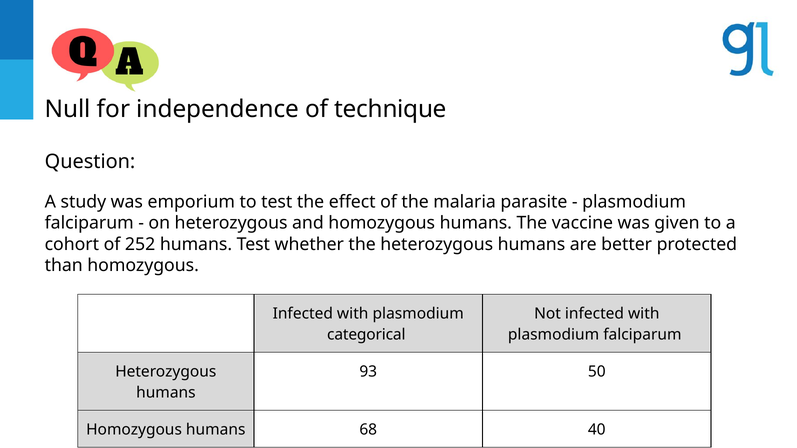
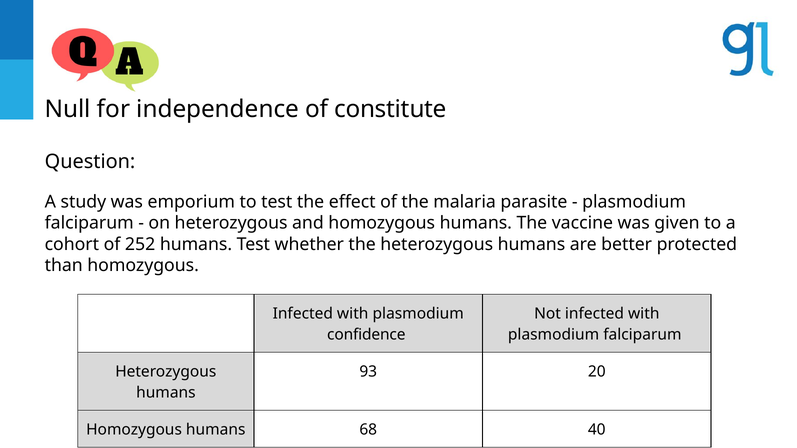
technique: technique -> constitute
categorical: categorical -> confidence
50: 50 -> 20
